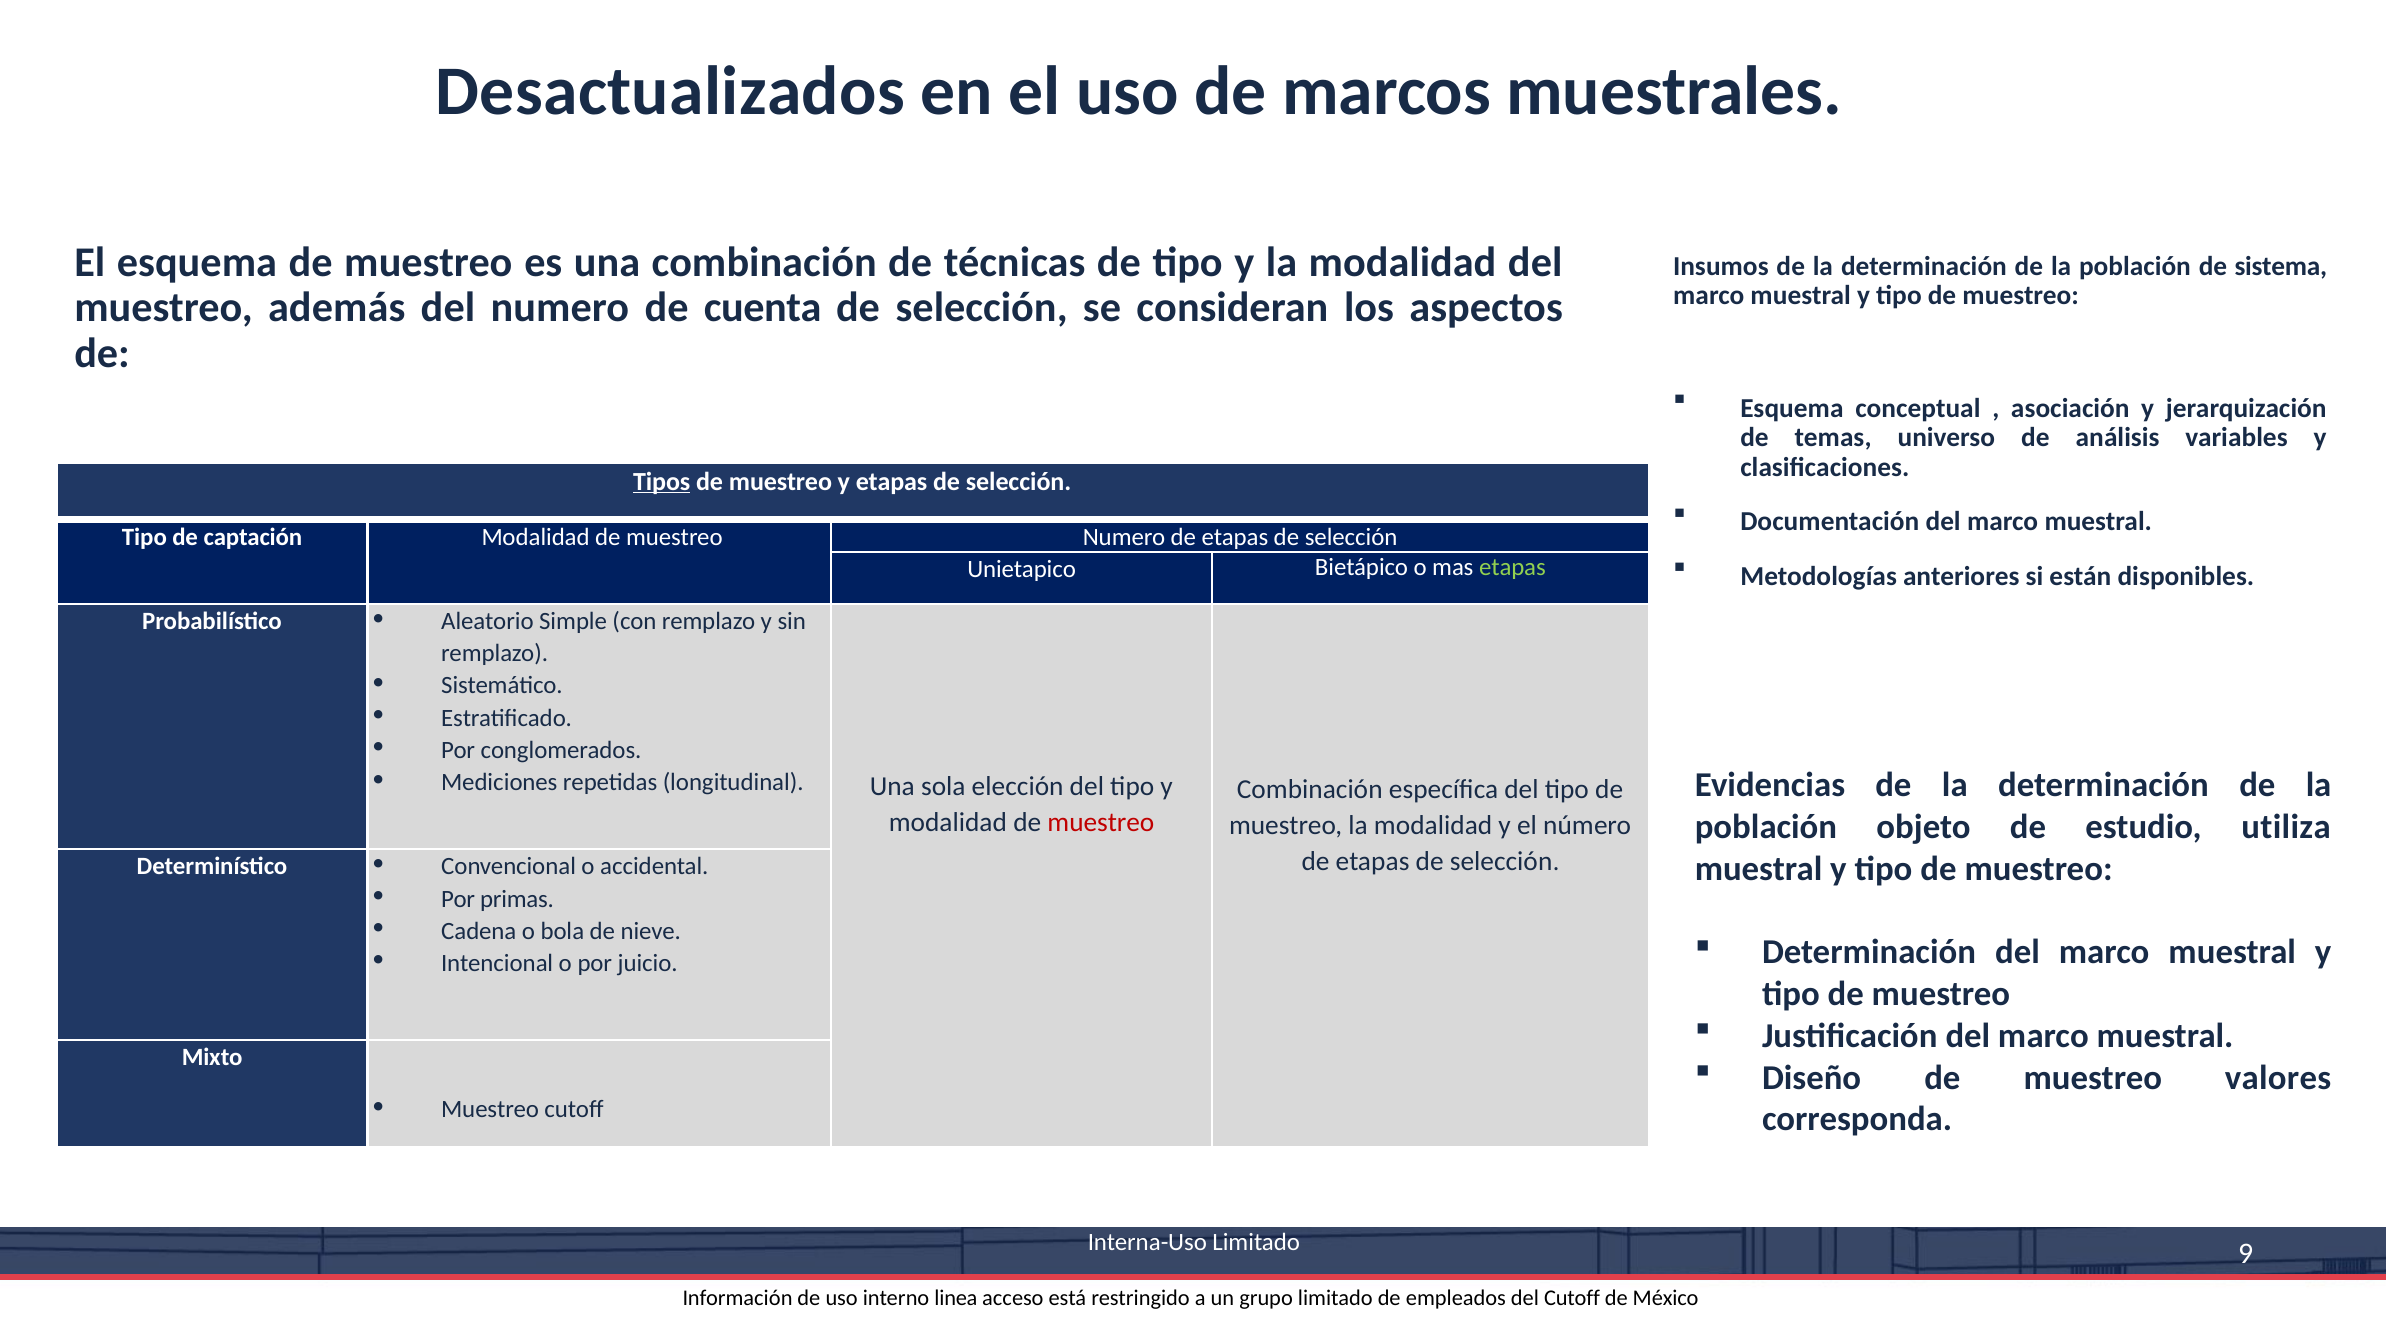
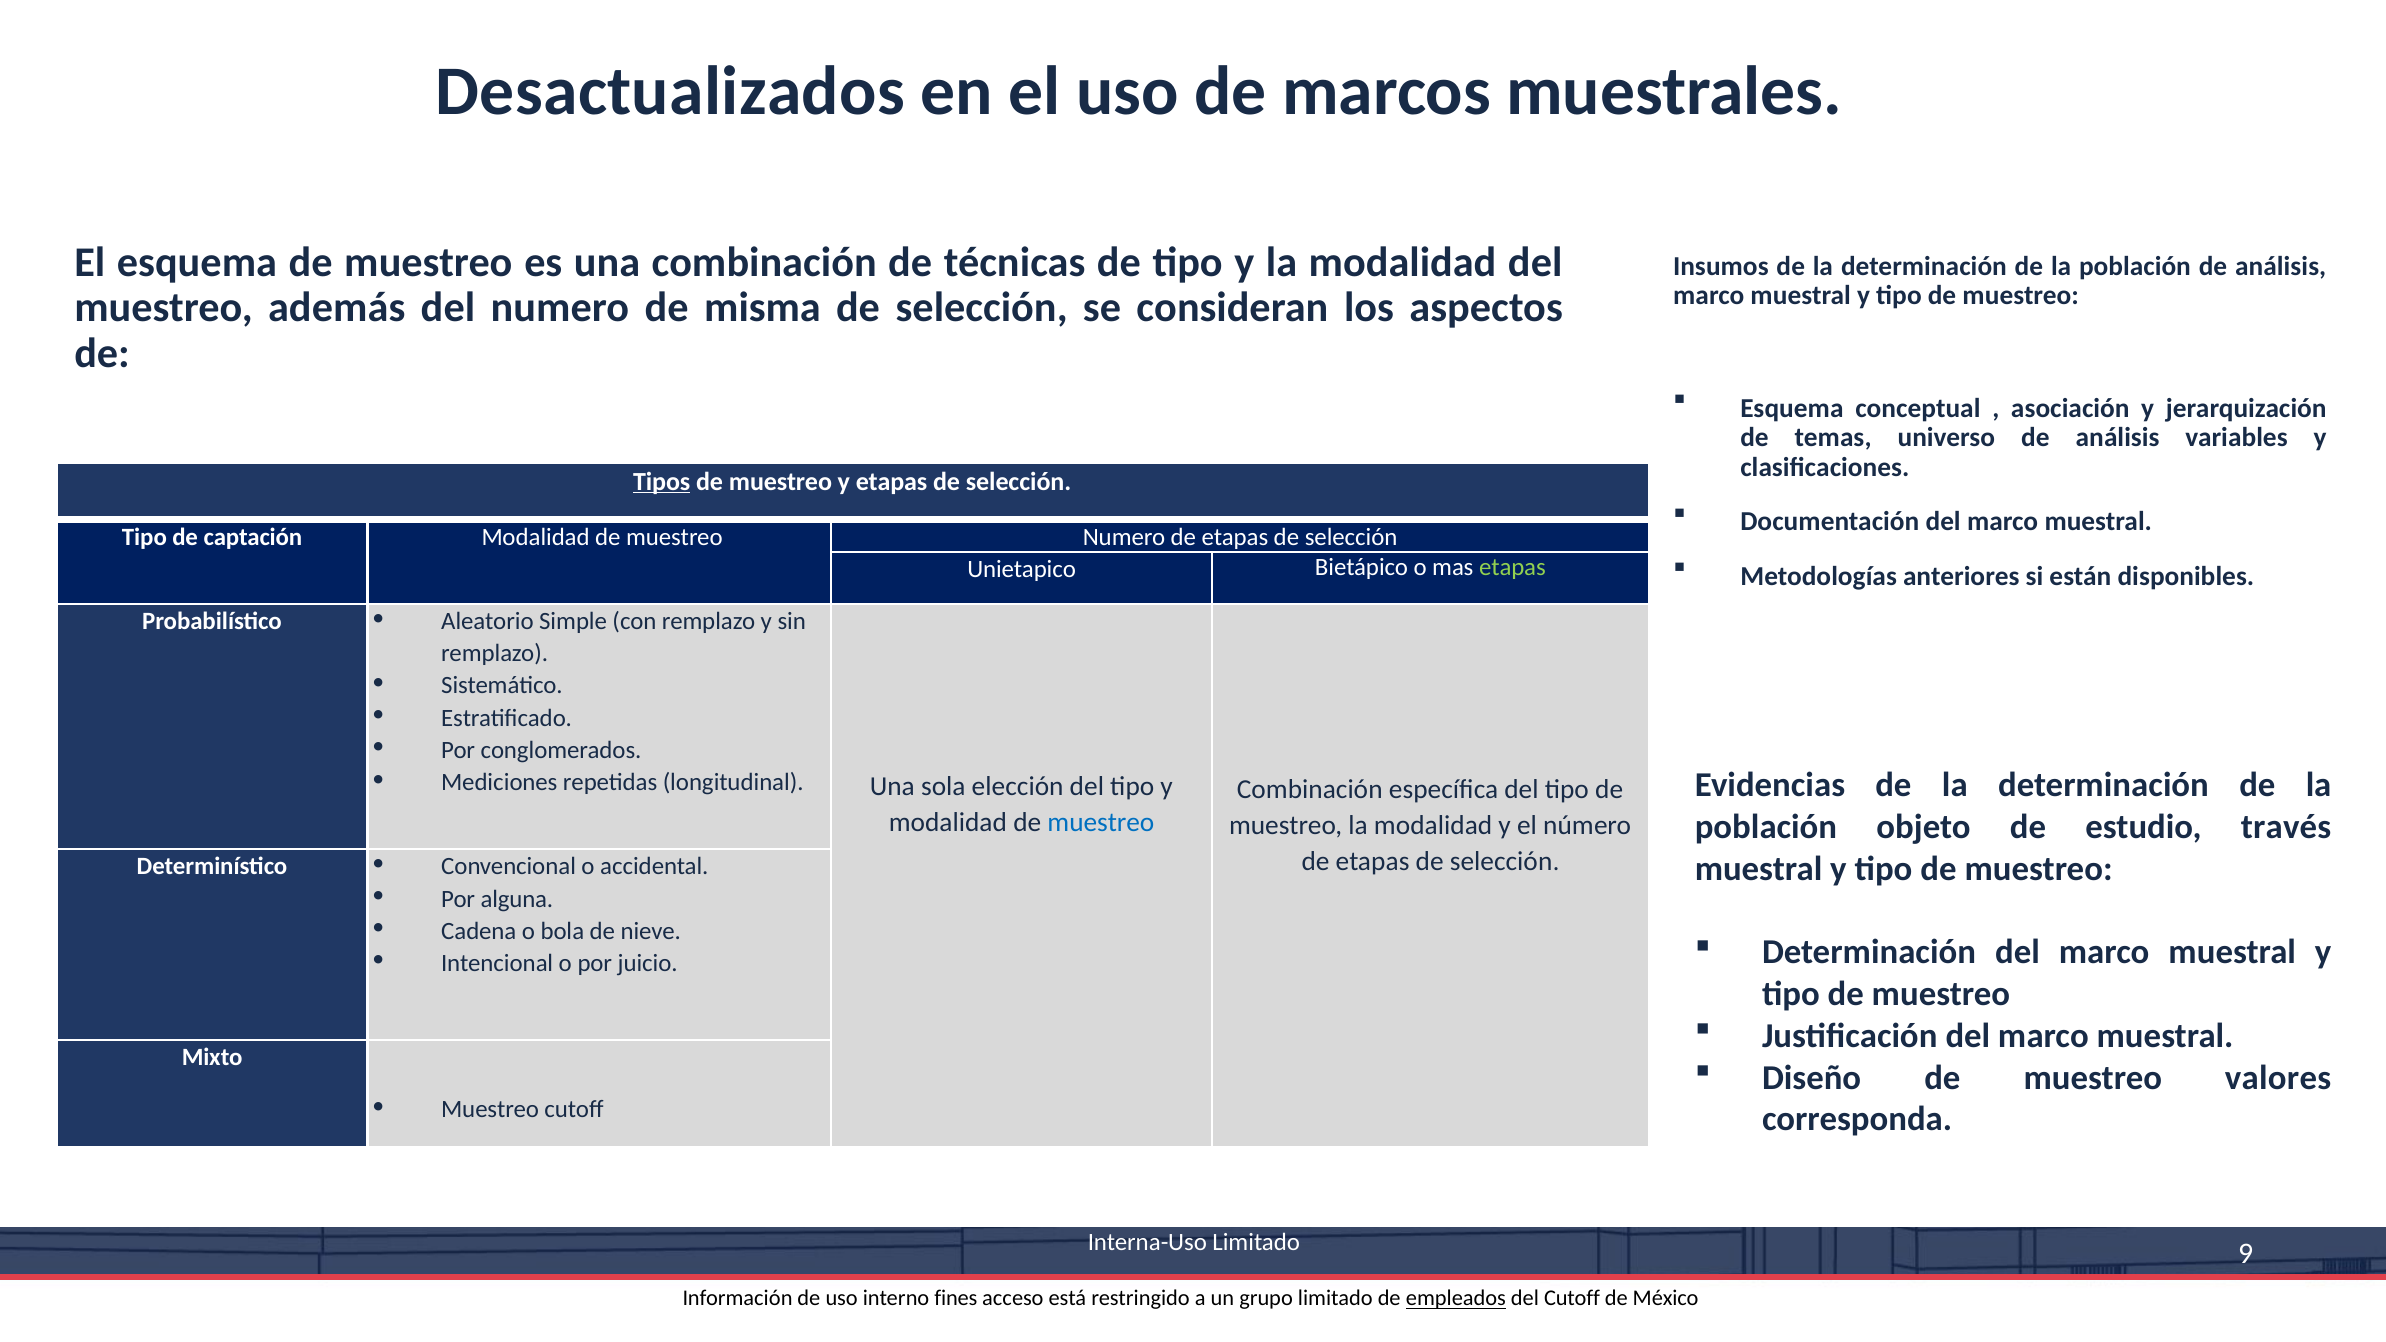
población de sistema: sistema -> análisis
cuenta: cuenta -> misma
muestreo at (1101, 823) colour: red -> blue
utiliza: utiliza -> través
primas: primas -> alguna
linea: linea -> fines
empleados underline: none -> present
